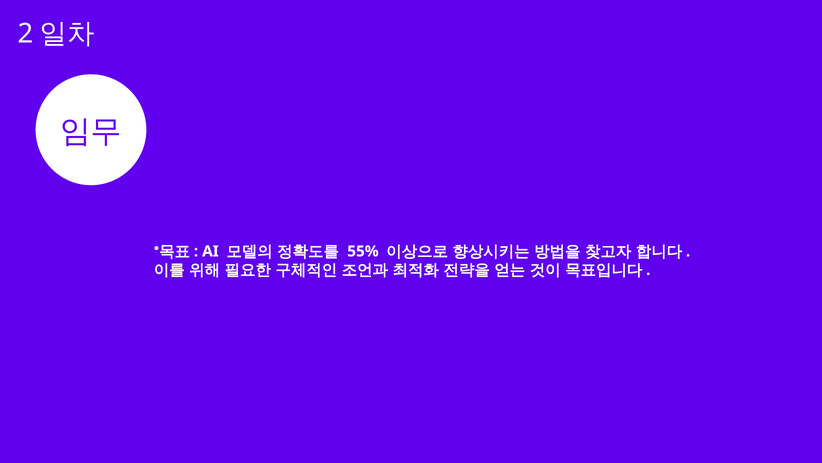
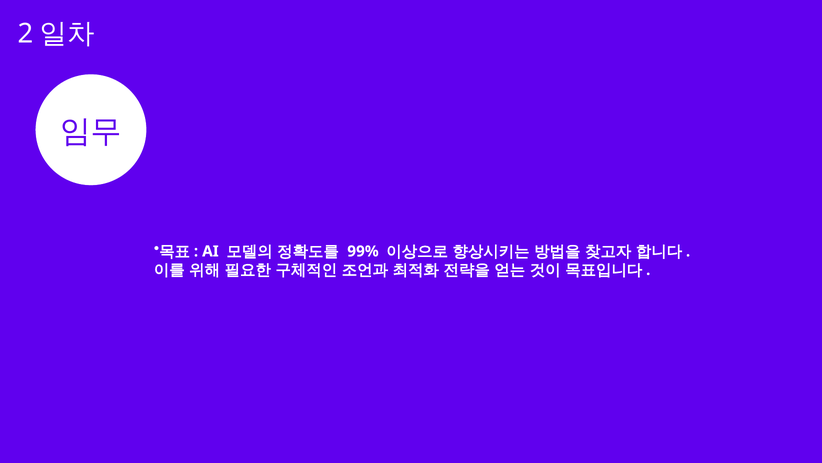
55%: 55% -> 99%
